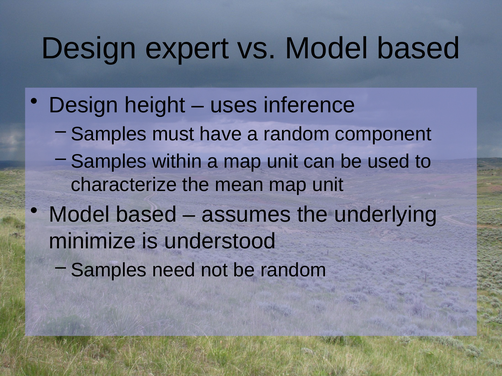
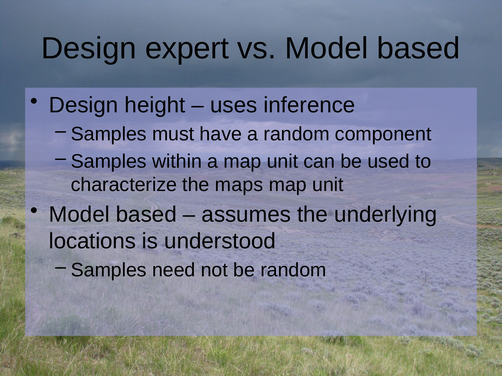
mean: mean -> maps
minimize: minimize -> locations
